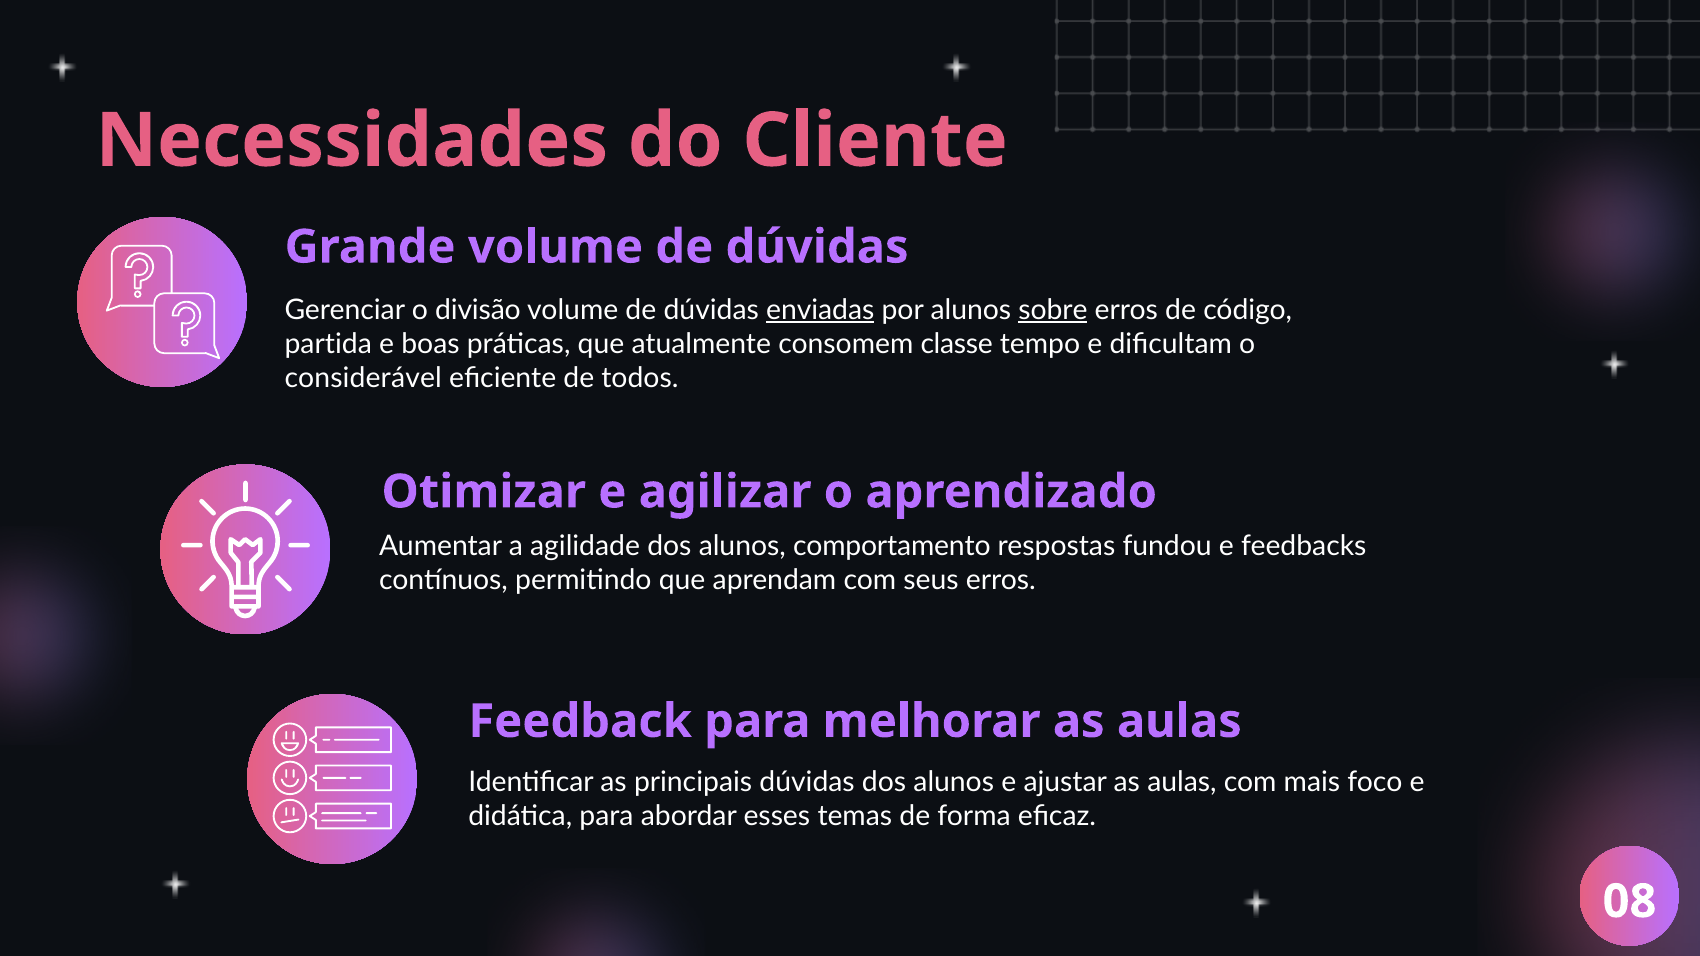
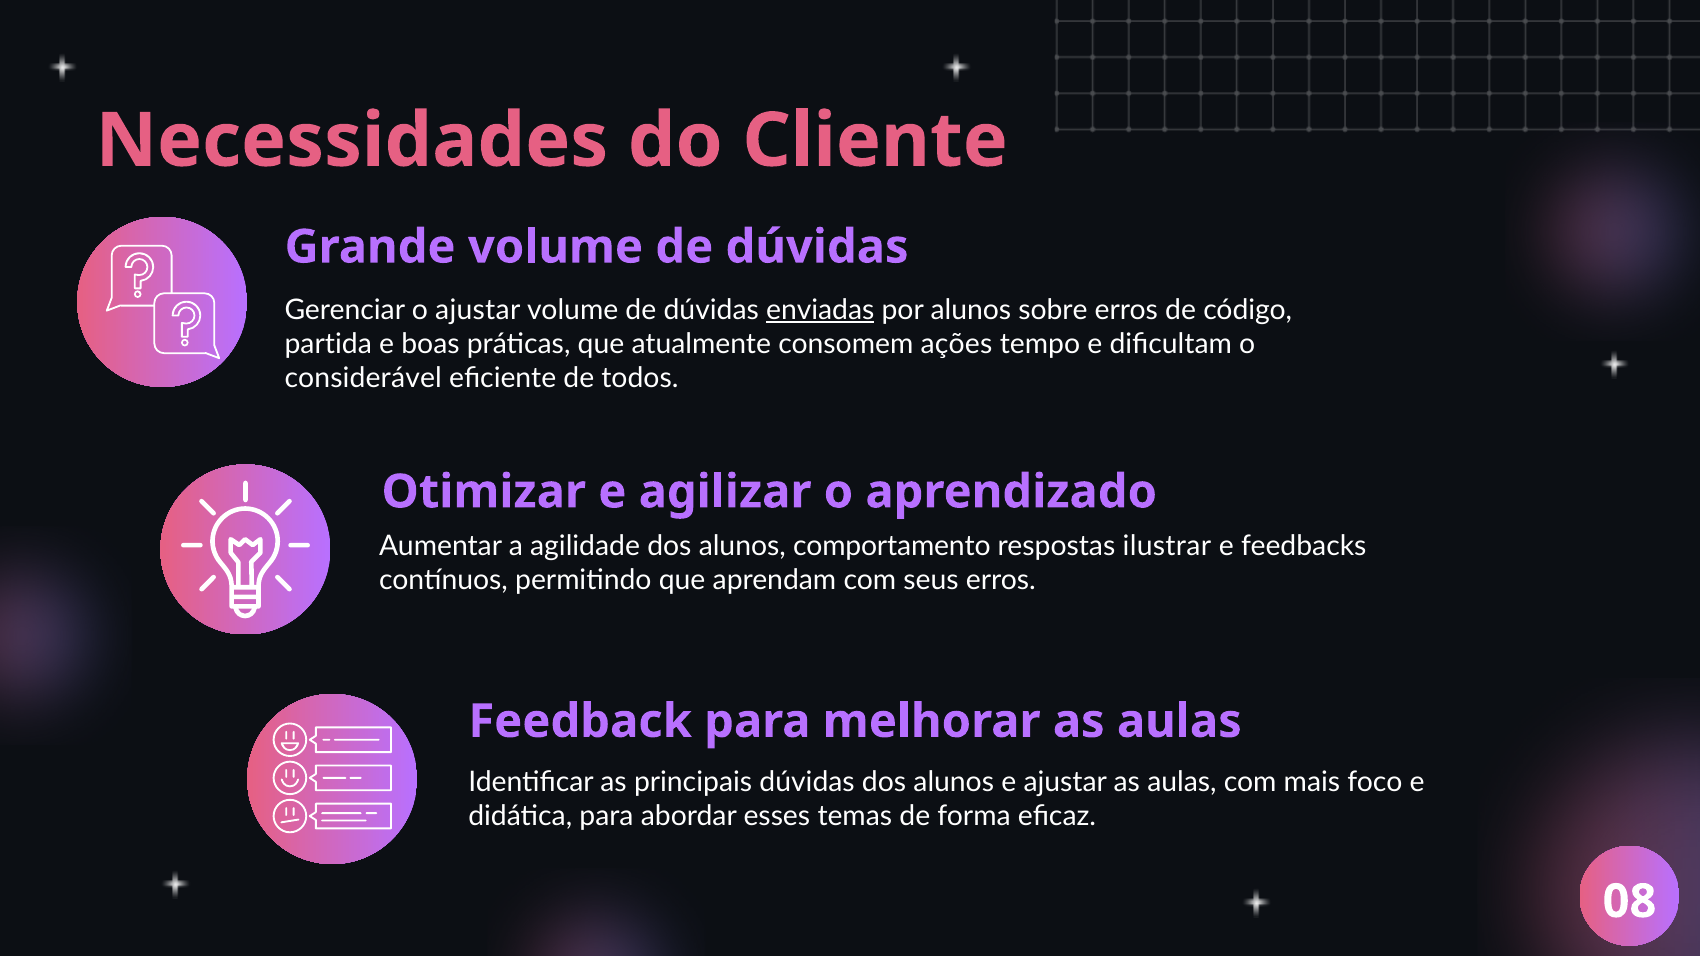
o divisão: divisão -> ajustar
sobre underline: present -> none
classe: classe -> ações
fundou: fundou -> ilustrar
